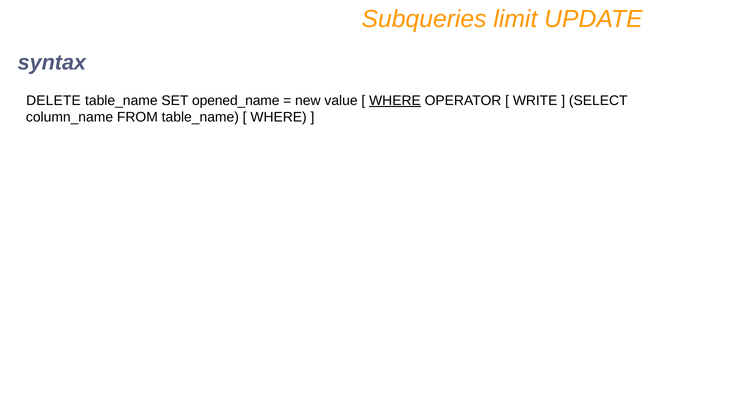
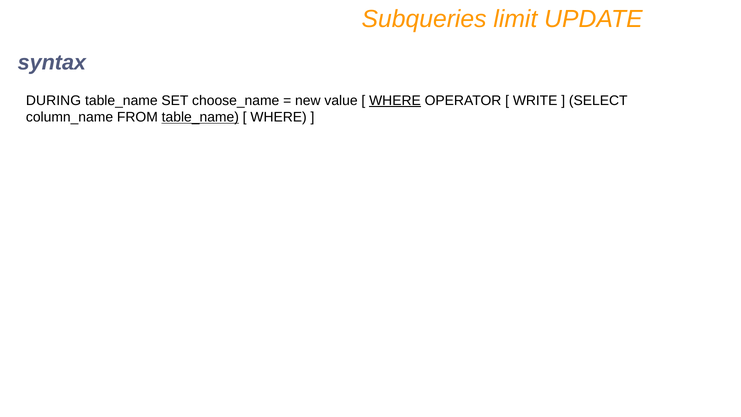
DELETE: DELETE -> DURING
opened_name: opened_name -> choose_name
table_name at (200, 117) underline: none -> present
